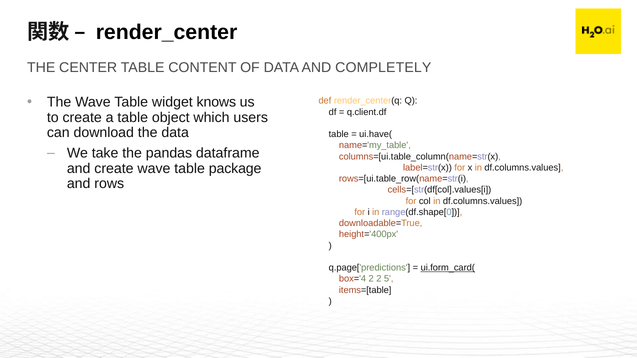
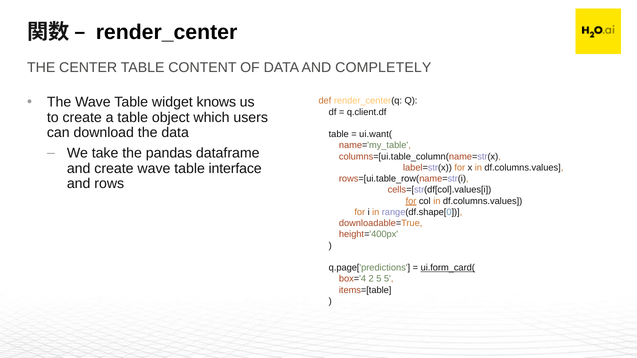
ui.have(: ui.have( -> ui.want(
package: package -> interface
for at (411, 201) underline: none -> present
2 2: 2 -> 5
